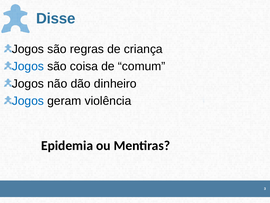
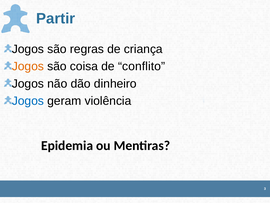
Disse: Disse -> Partir
Jogos at (28, 66) colour: blue -> orange
comum: comum -> conflito
